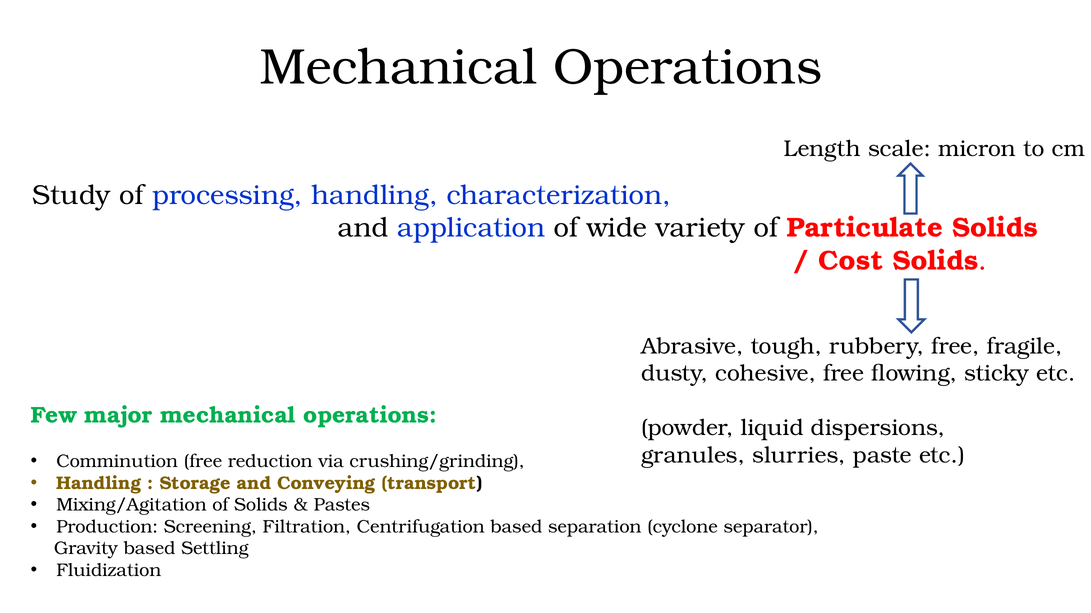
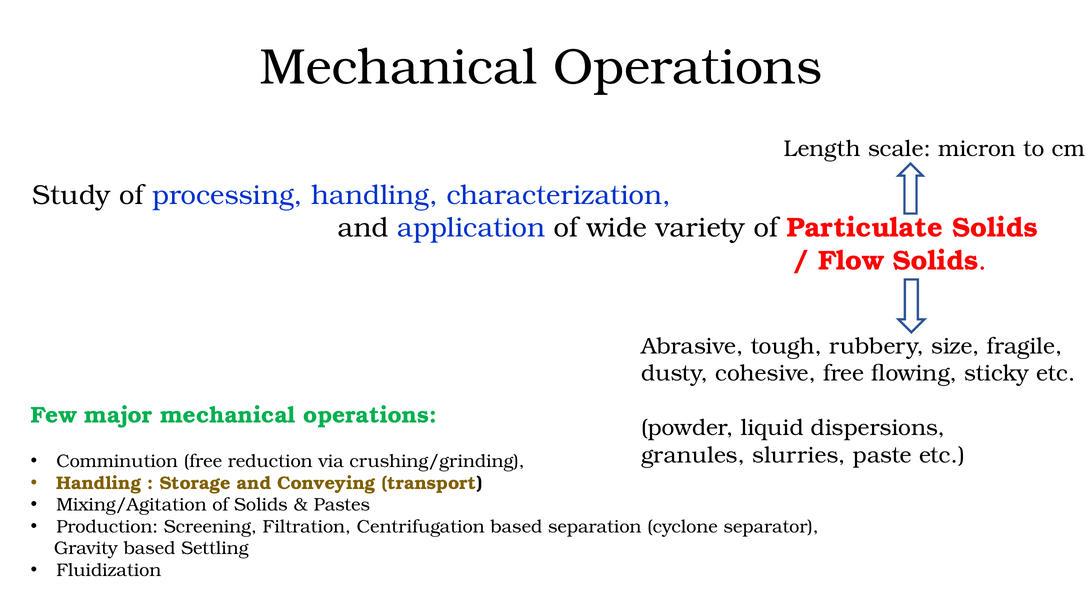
Cost: Cost -> Flow
rubbery free: free -> size
